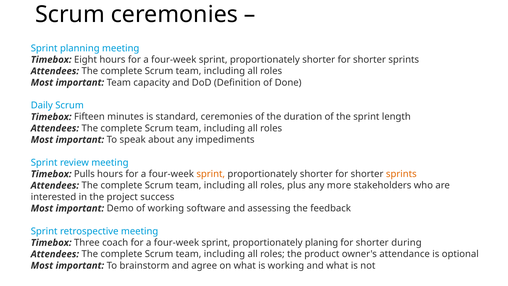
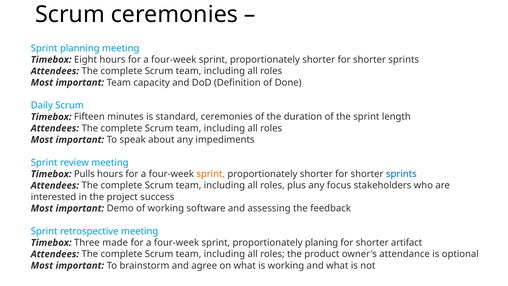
sprints at (401, 174) colour: orange -> blue
more: more -> focus
coach: coach -> made
during: during -> artifact
